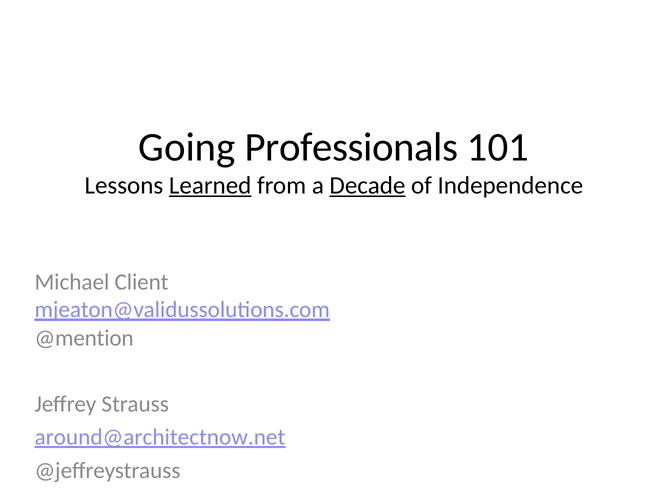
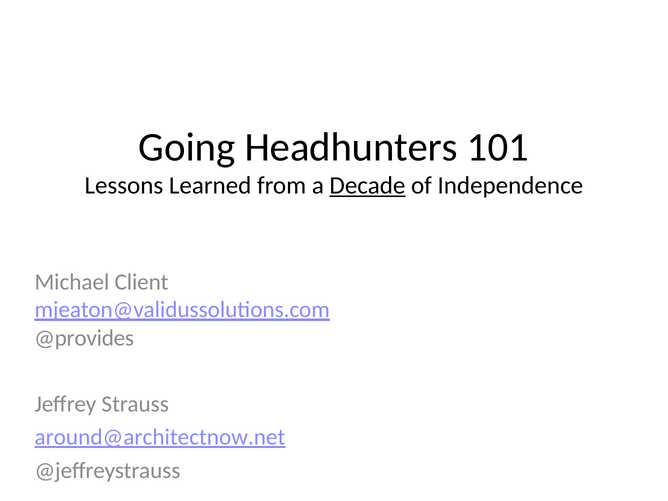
Professionals: Professionals -> Headhunters
Learned underline: present -> none
@mention: @mention -> @provides
